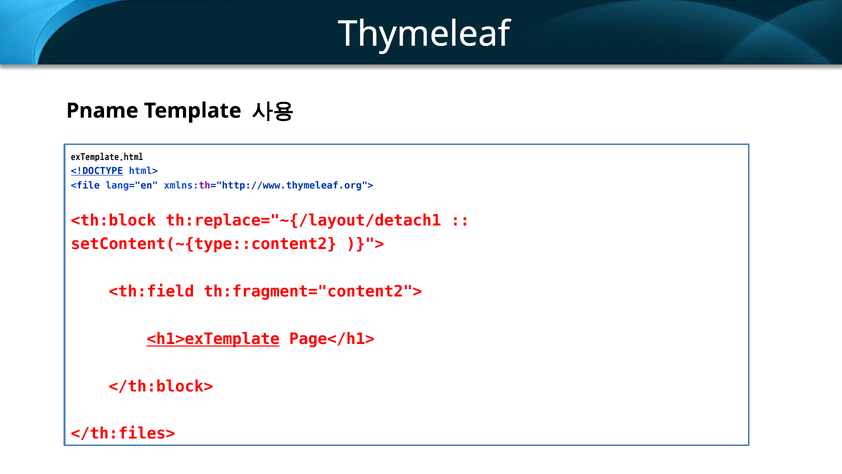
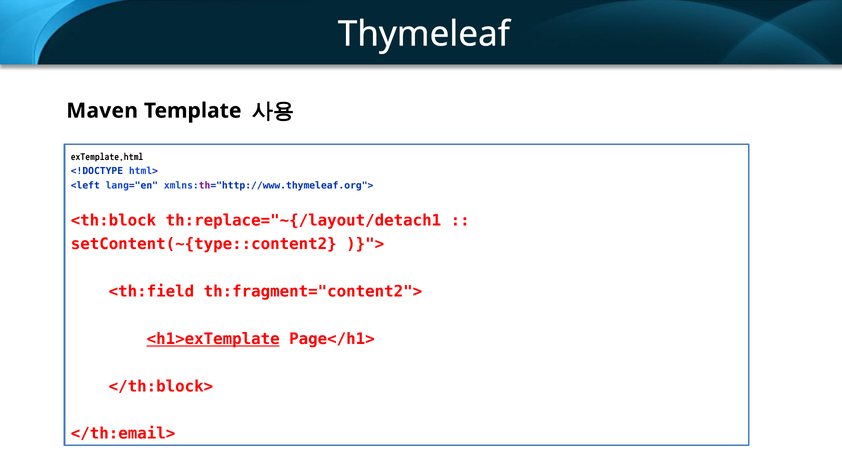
Pname: Pname -> Maven
<!DOCTYPE underline: present -> none
<file: <file -> <left
</th:files>: </th:files> -> </th:email>
